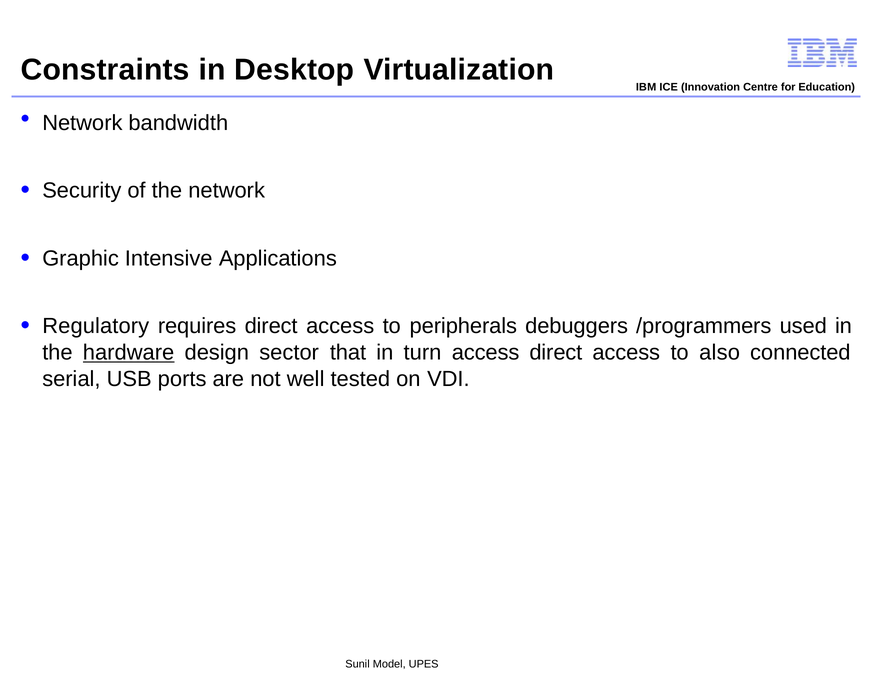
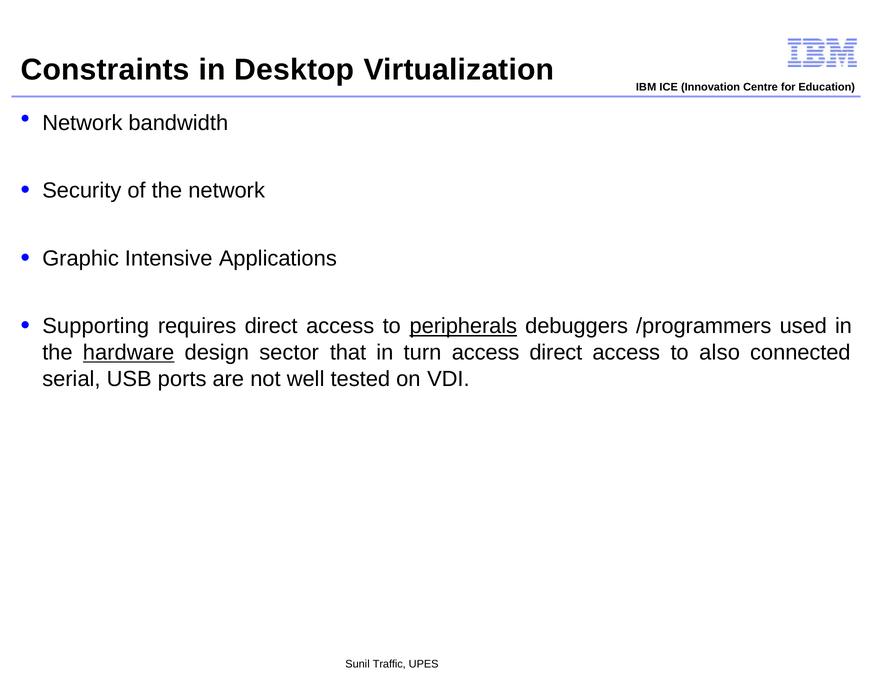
Regulatory: Regulatory -> Supporting
peripherals underline: none -> present
Model: Model -> Traffic
